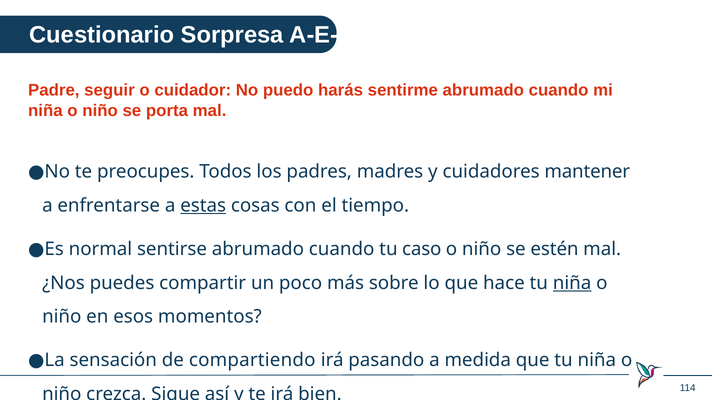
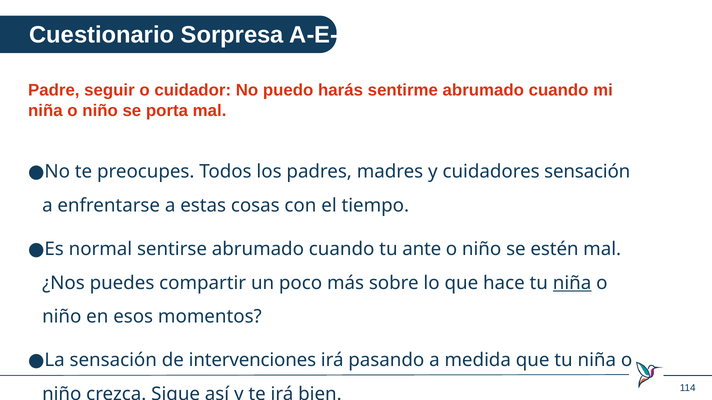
cuidadores mantener: mantener -> sensación
estas underline: present -> none
caso: caso -> ante
compartiendo: compartiendo -> intervenciones
